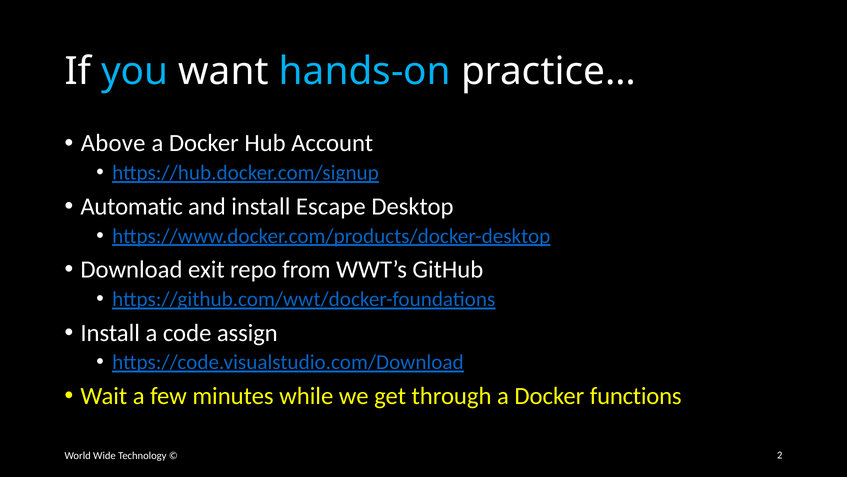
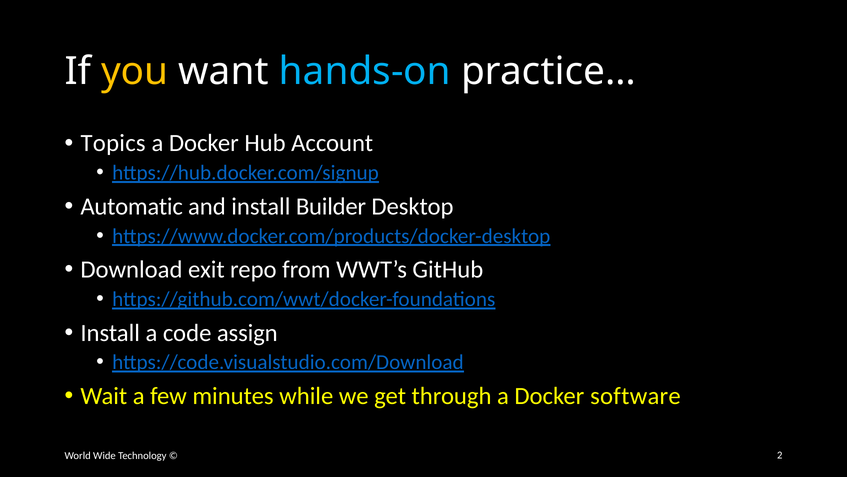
you colour: light blue -> yellow
Above: Above -> Topics
Escape: Escape -> Builder
functions: functions -> software
